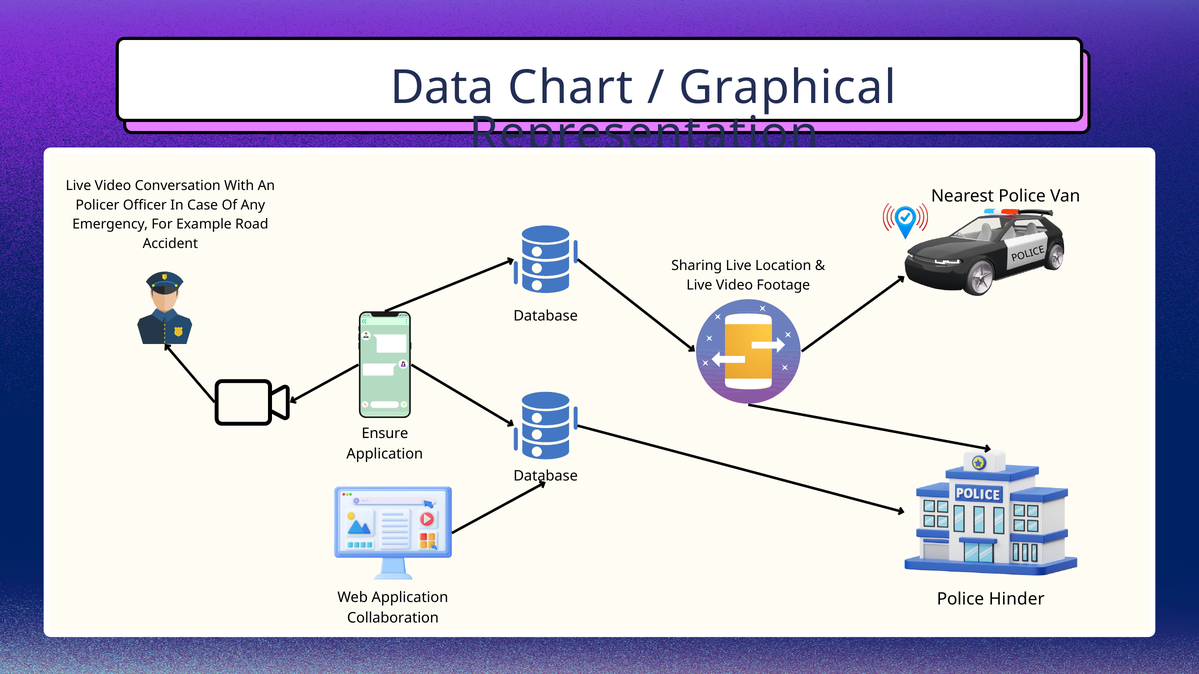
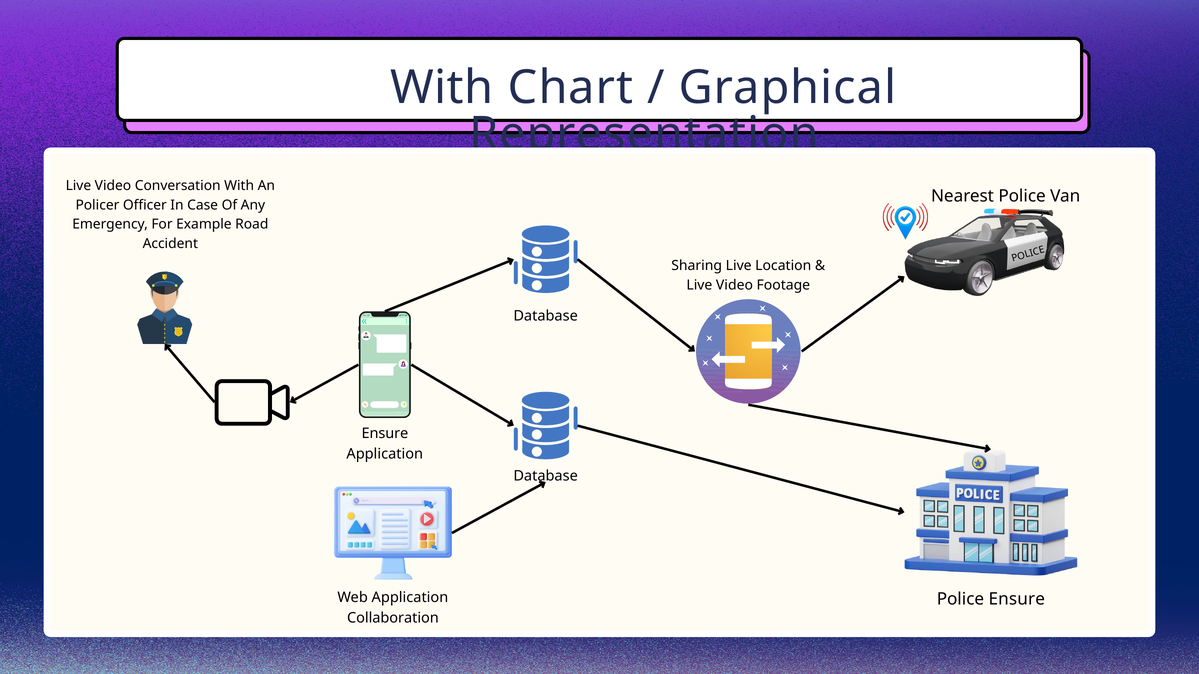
Data at (442, 88): Data -> With
Police Hinder: Hinder -> Ensure
